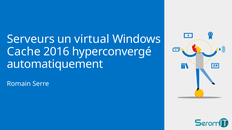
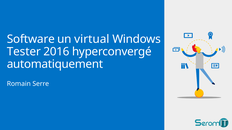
Serveurs: Serveurs -> Software
Cache: Cache -> Tester
